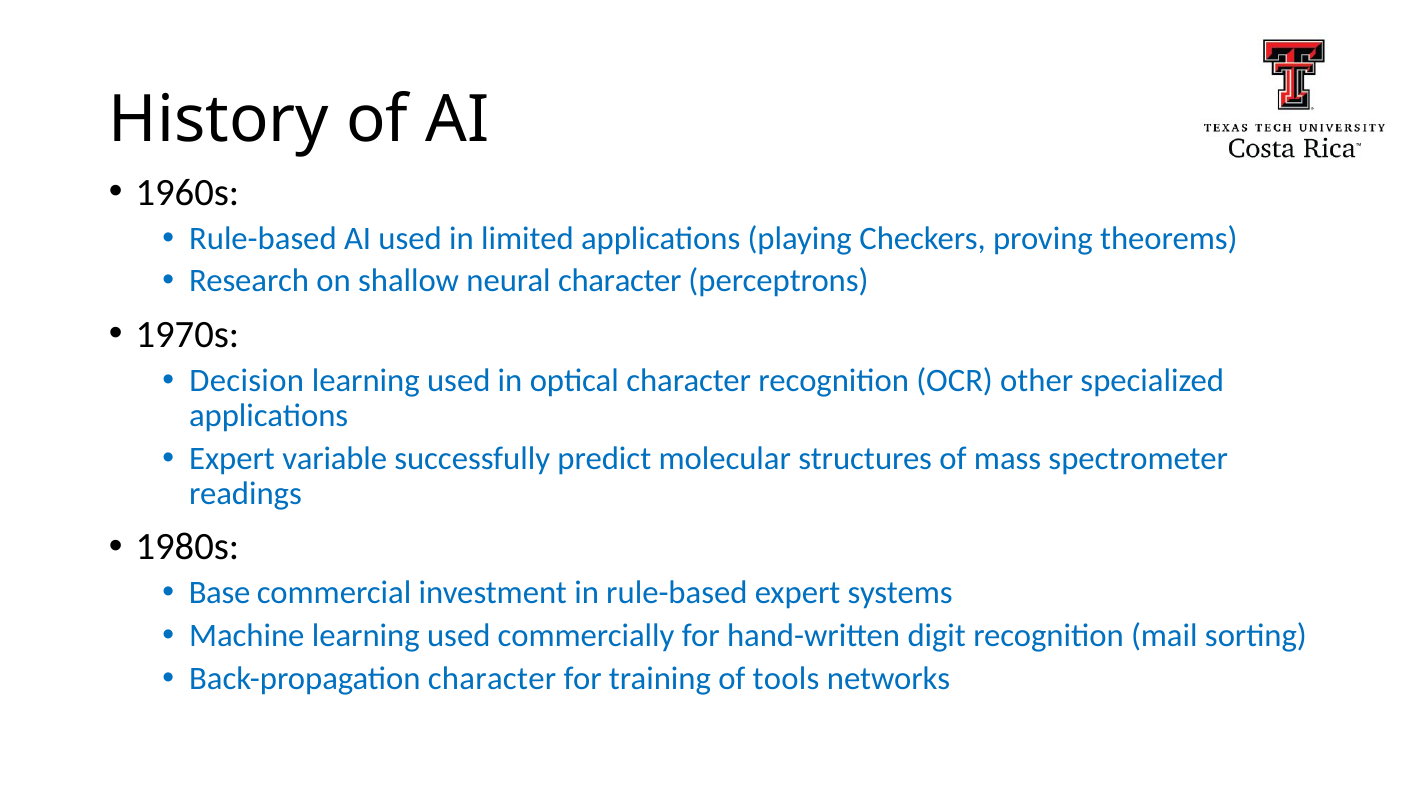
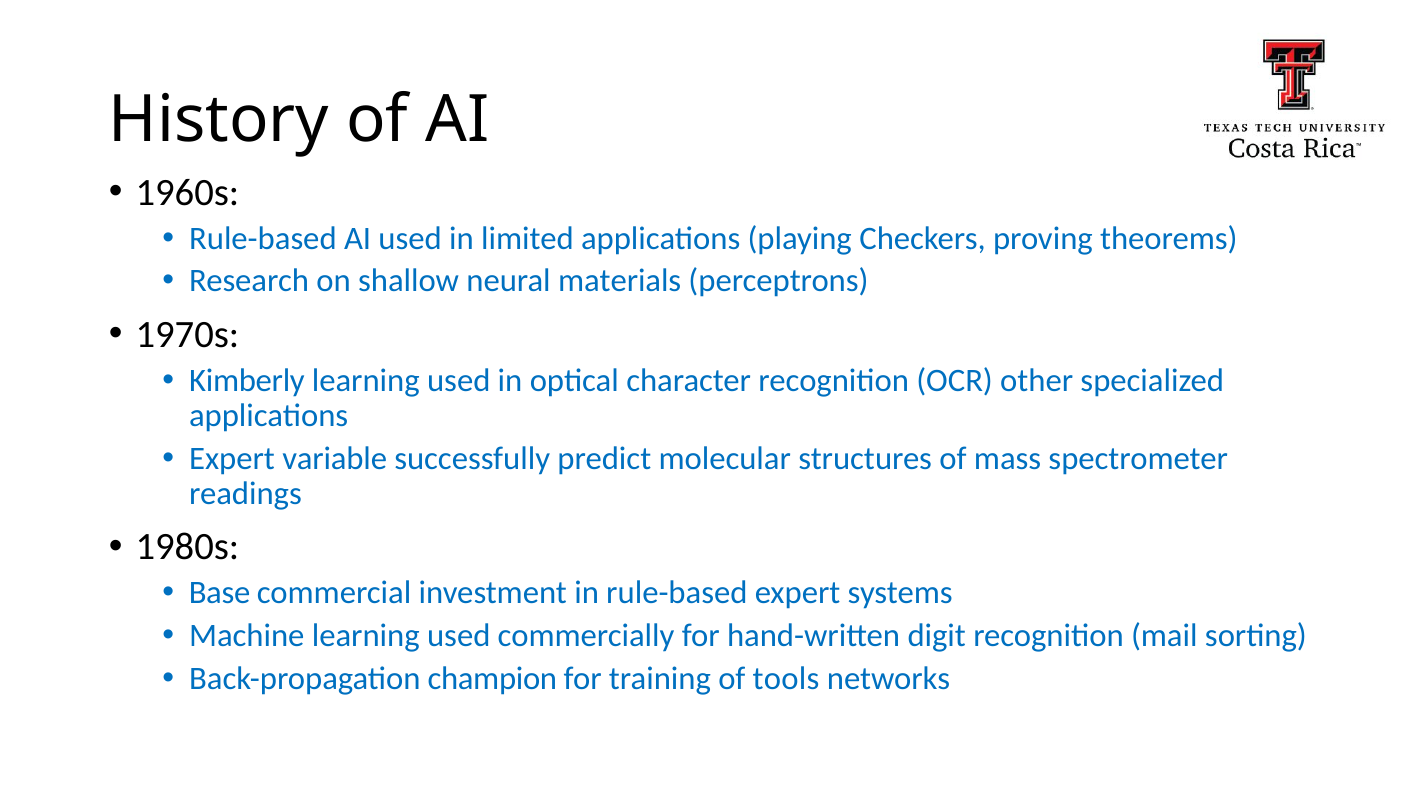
neural character: character -> materials
Decision: Decision -> Kimberly
Back-propagation character: character -> champion
